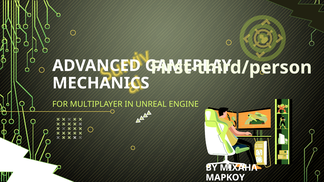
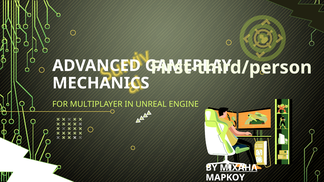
ΜΙΧΑΗΛ underline: none -> present
